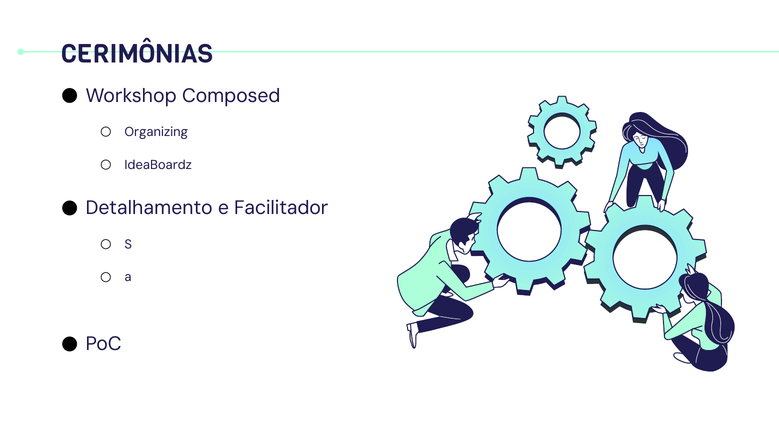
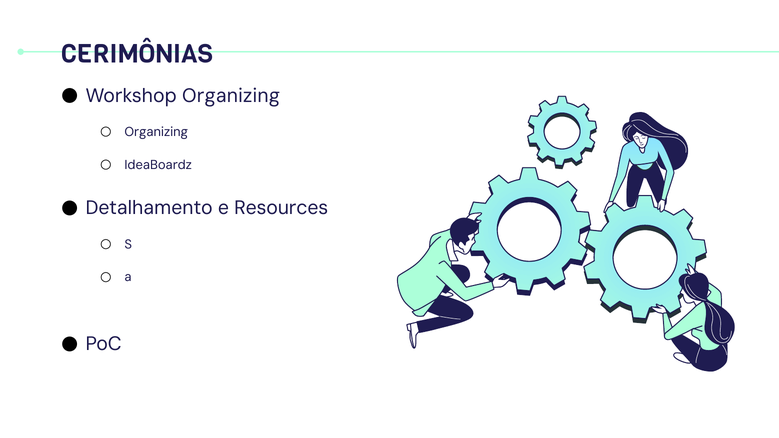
Workshop Composed: Composed -> Organizing
Facilitador: Facilitador -> Resources
